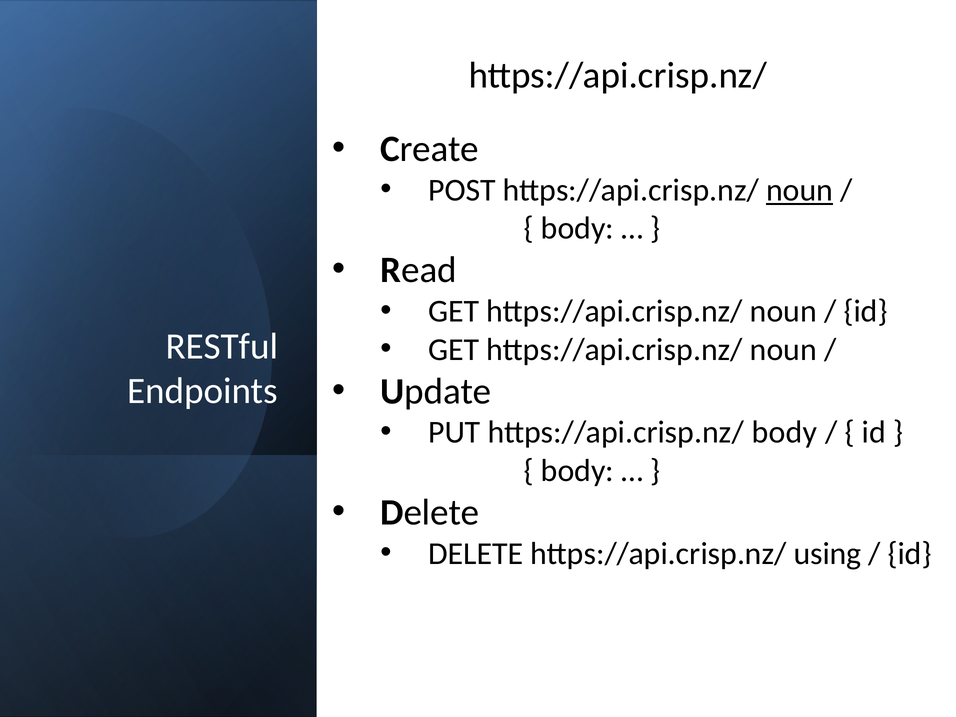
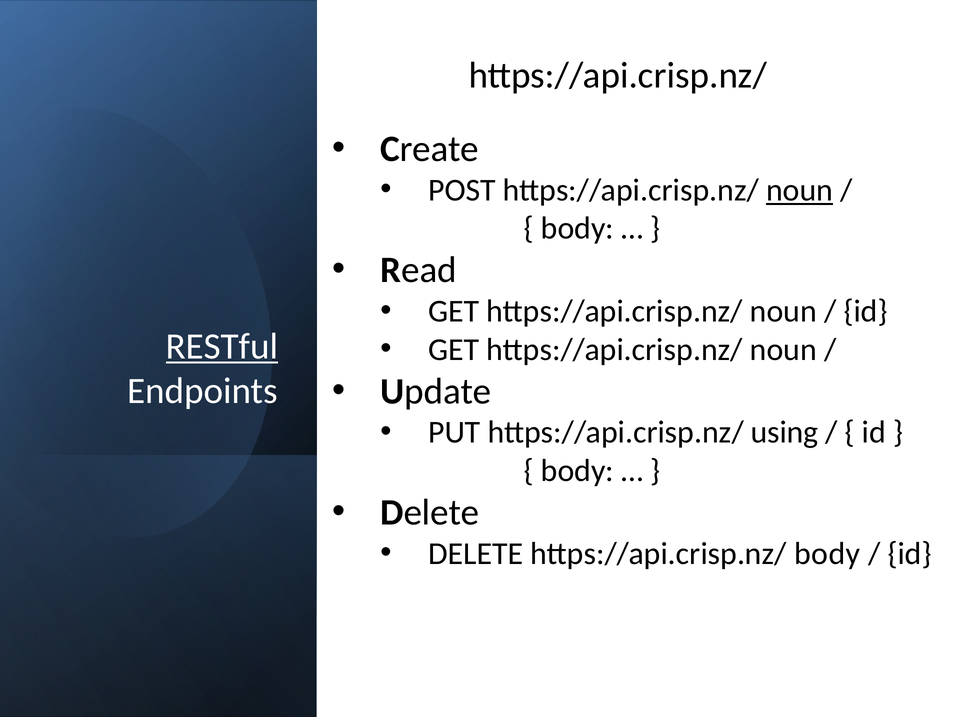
RESTful underline: none -> present
https://api.crisp.nz/ body: body -> using
https://api.crisp.nz/ using: using -> body
